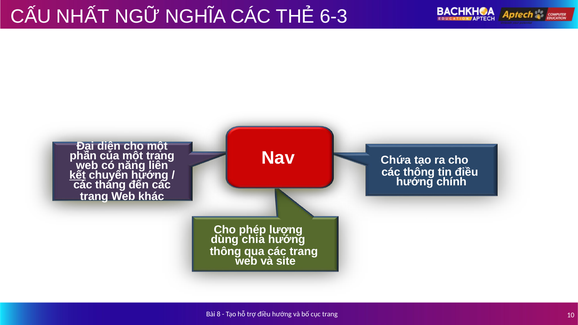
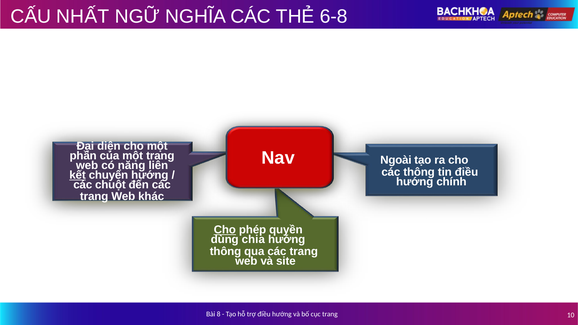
6-3: 6-3 -> 6-8
Chứa: Chứa -> Ngoài
tháng: tháng -> chuột
Cho at (225, 230) underline: none -> present
lượng: lượng -> quyền
